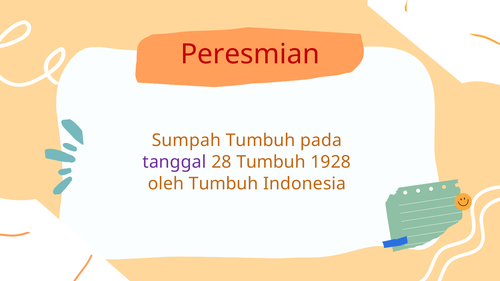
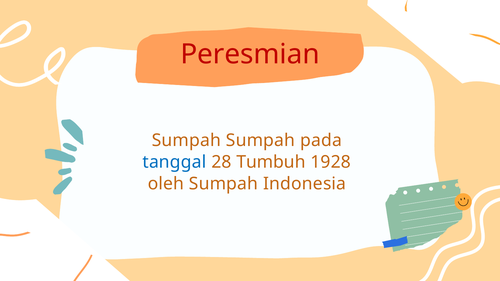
Sumpah Tumbuh: Tumbuh -> Sumpah
tanggal colour: purple -> blue
oleh Tumbuh: Tumbuh -> Sumpah
